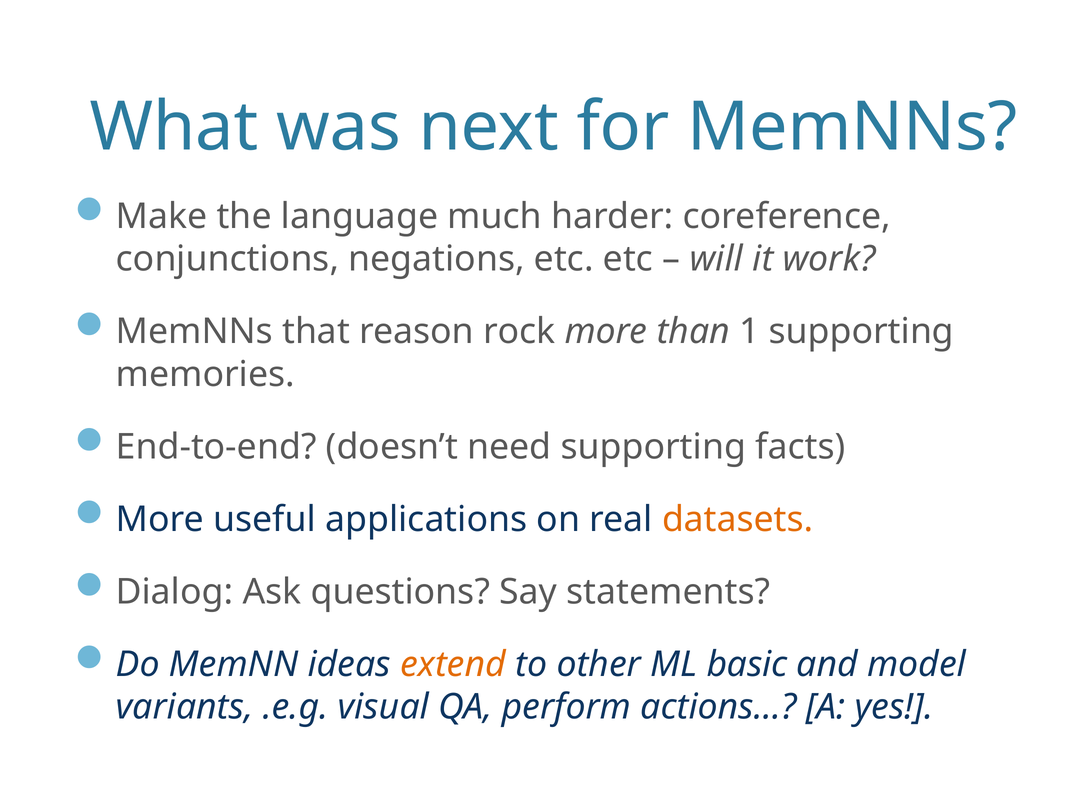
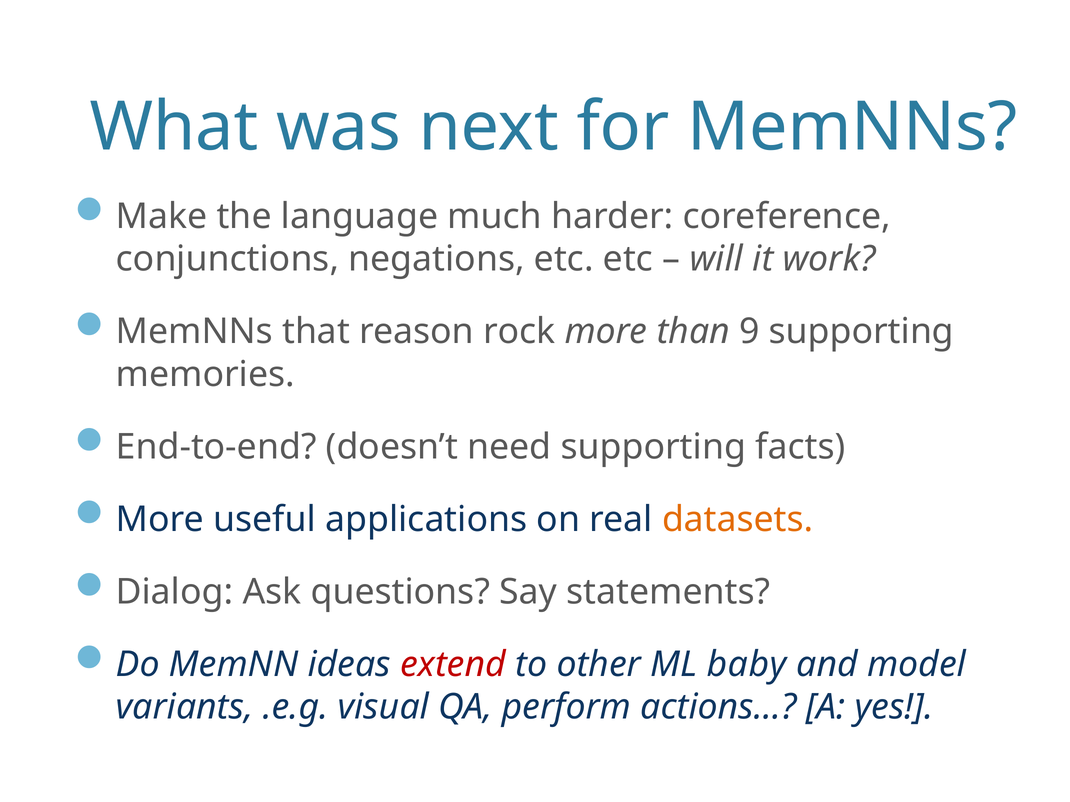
1: 1 -> 9
extend colour: orange -> red
basic: basic -> baby
